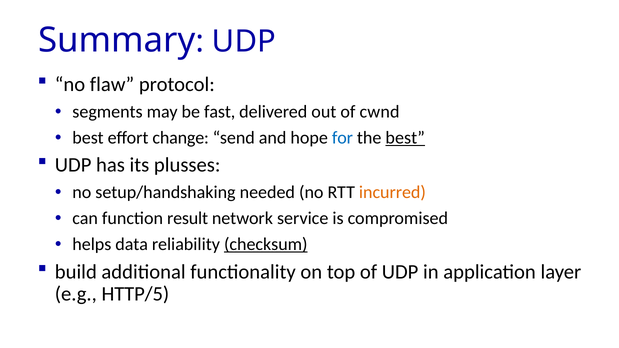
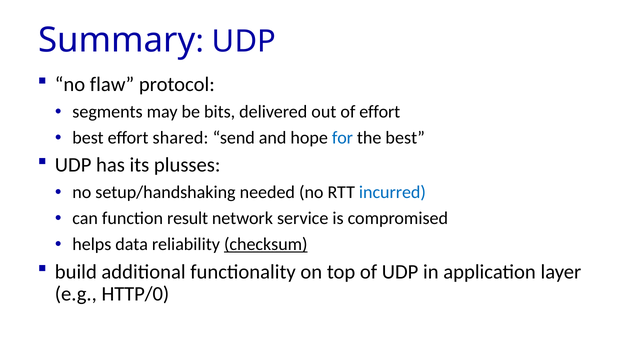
fast: fast -> bits
of cwnd: cwnd -> effort
change: change -> shared
best at (405, 138) underline: present -> none
incurred colour: orange -> blue
HTTP/5: HTTP/5 -> HTTP/0
